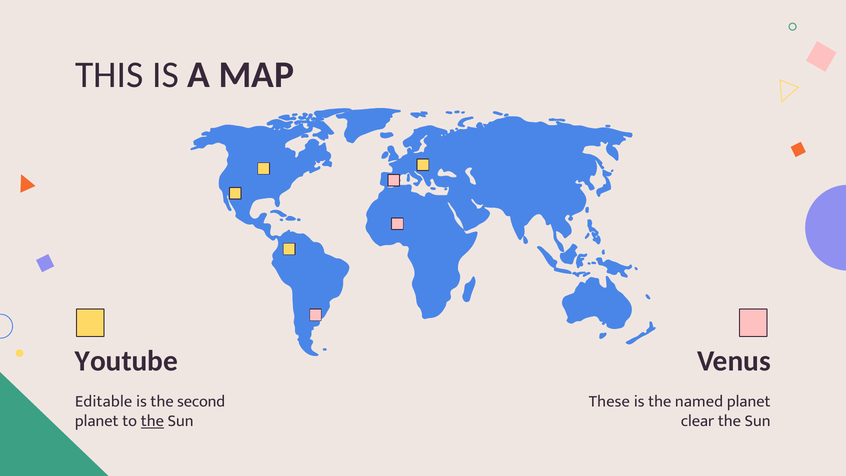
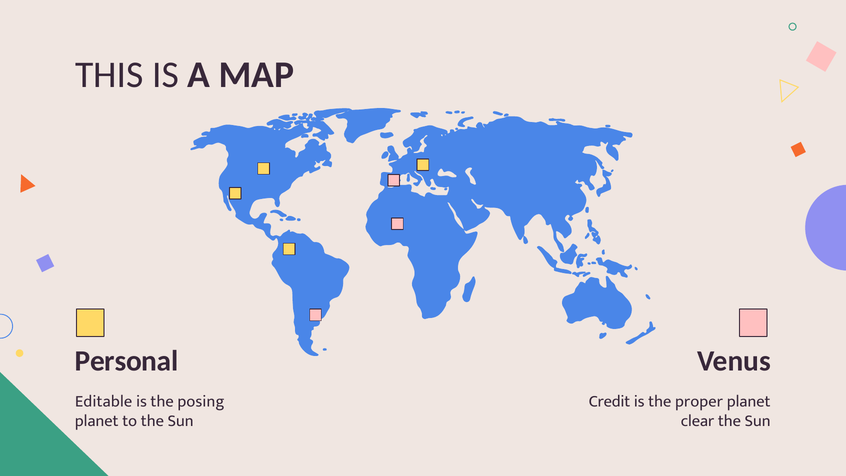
Youtube: Youtube -> Personal
second: second -> posing
These: These -> Credit
named: named -> proper
the at (152, 421) underline: present -> none
